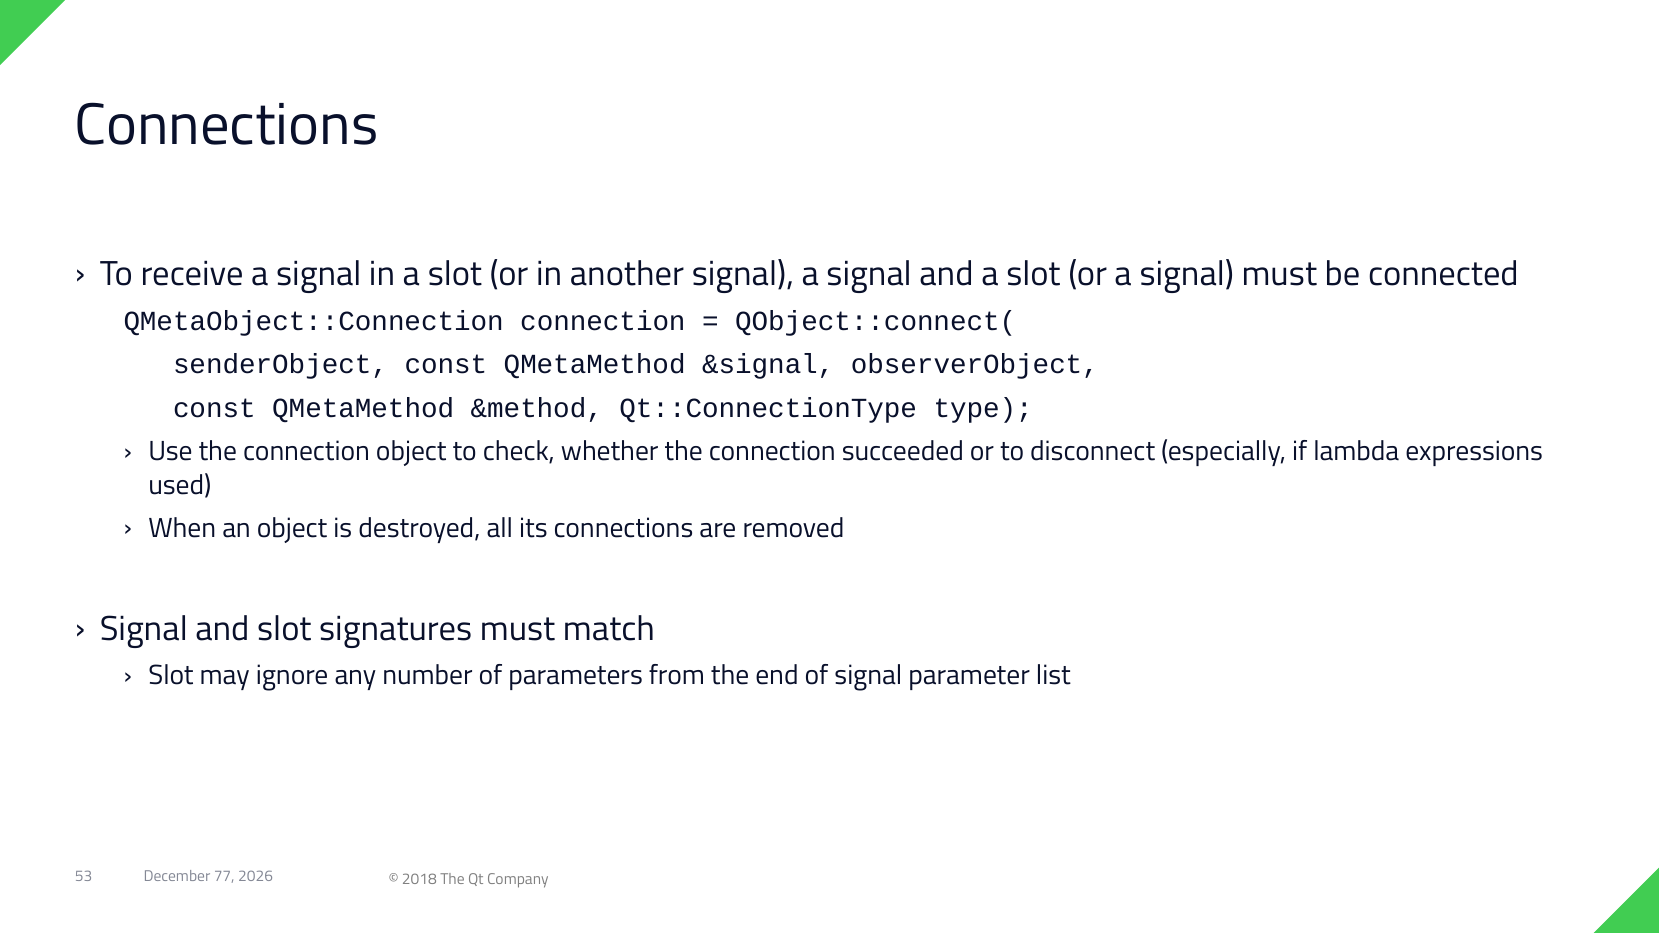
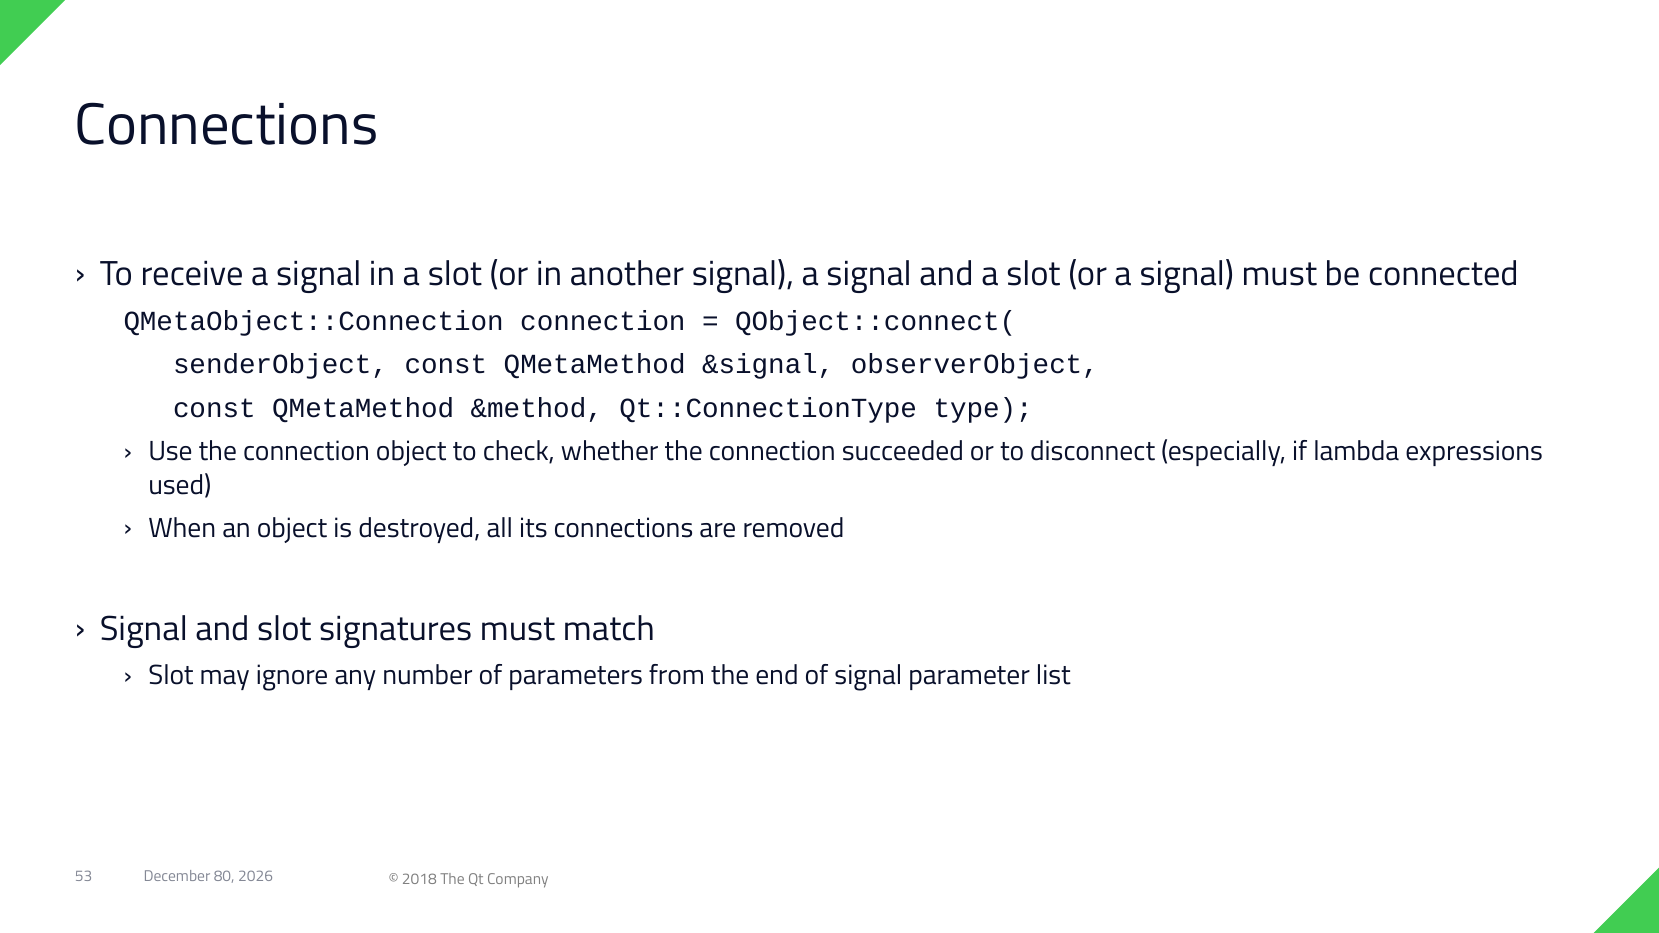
77: 77 -> 80
